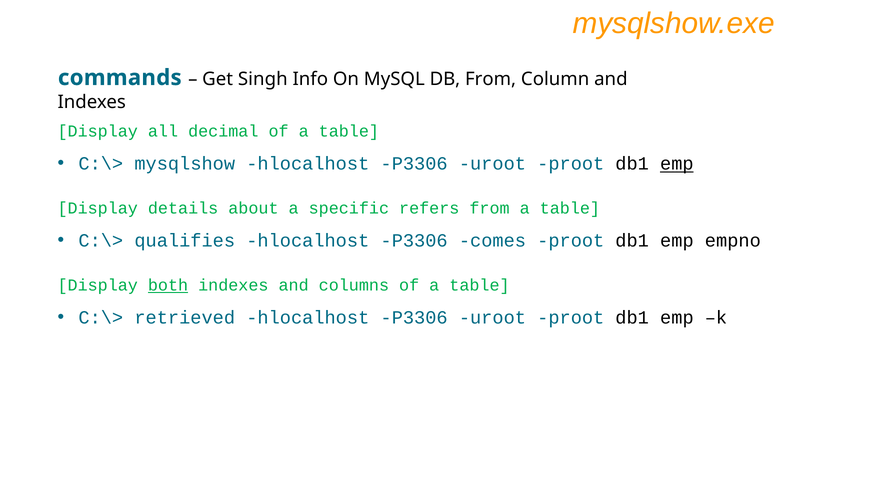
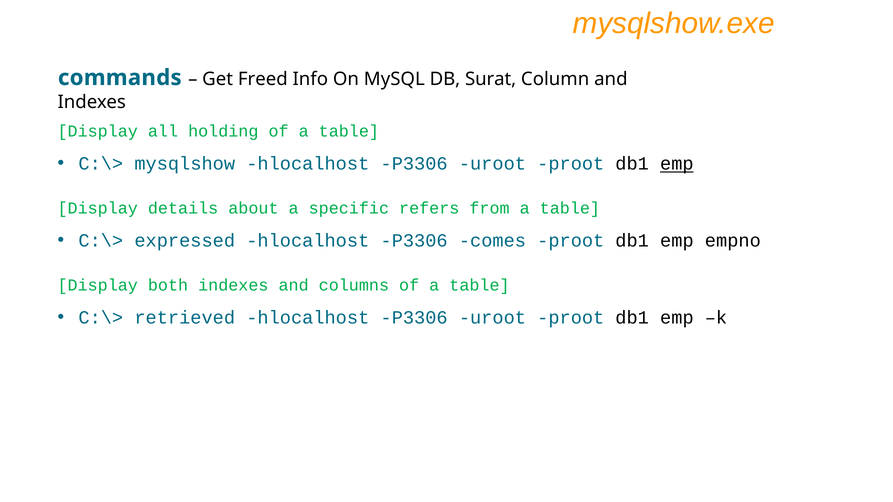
Singh: Singh -> Freed
DB From: From -> Surat
decimal: decimal -> holding
qualifies: qualifies -> expressed
both underline: present -> none
